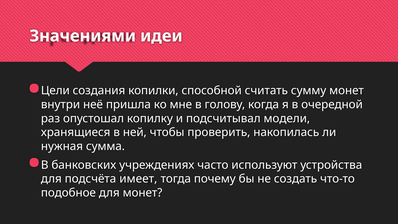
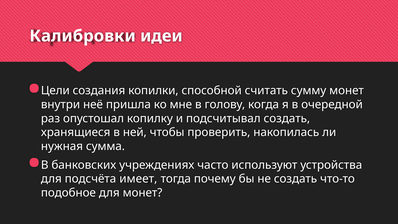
Значениями: Значениями -> Калибровки
подсчитывал модели: модели -> создать
